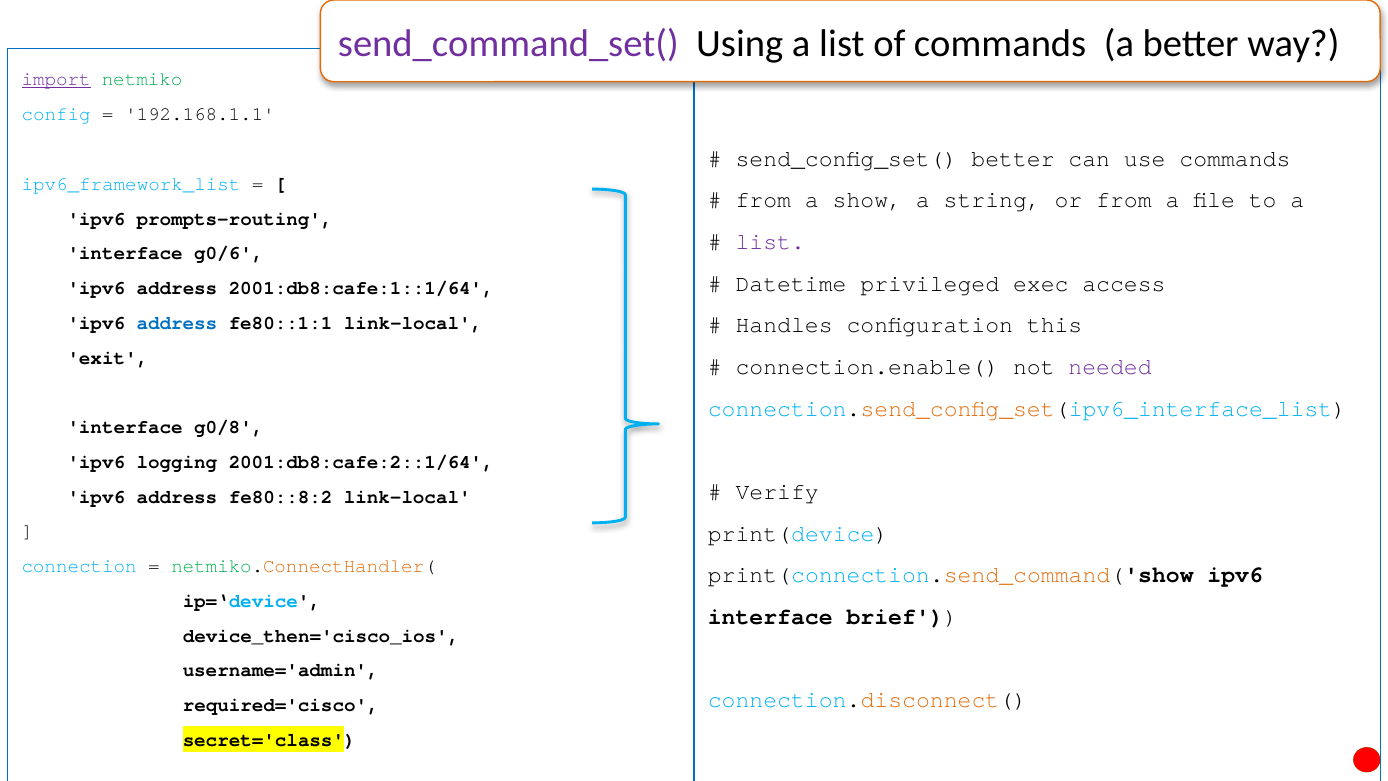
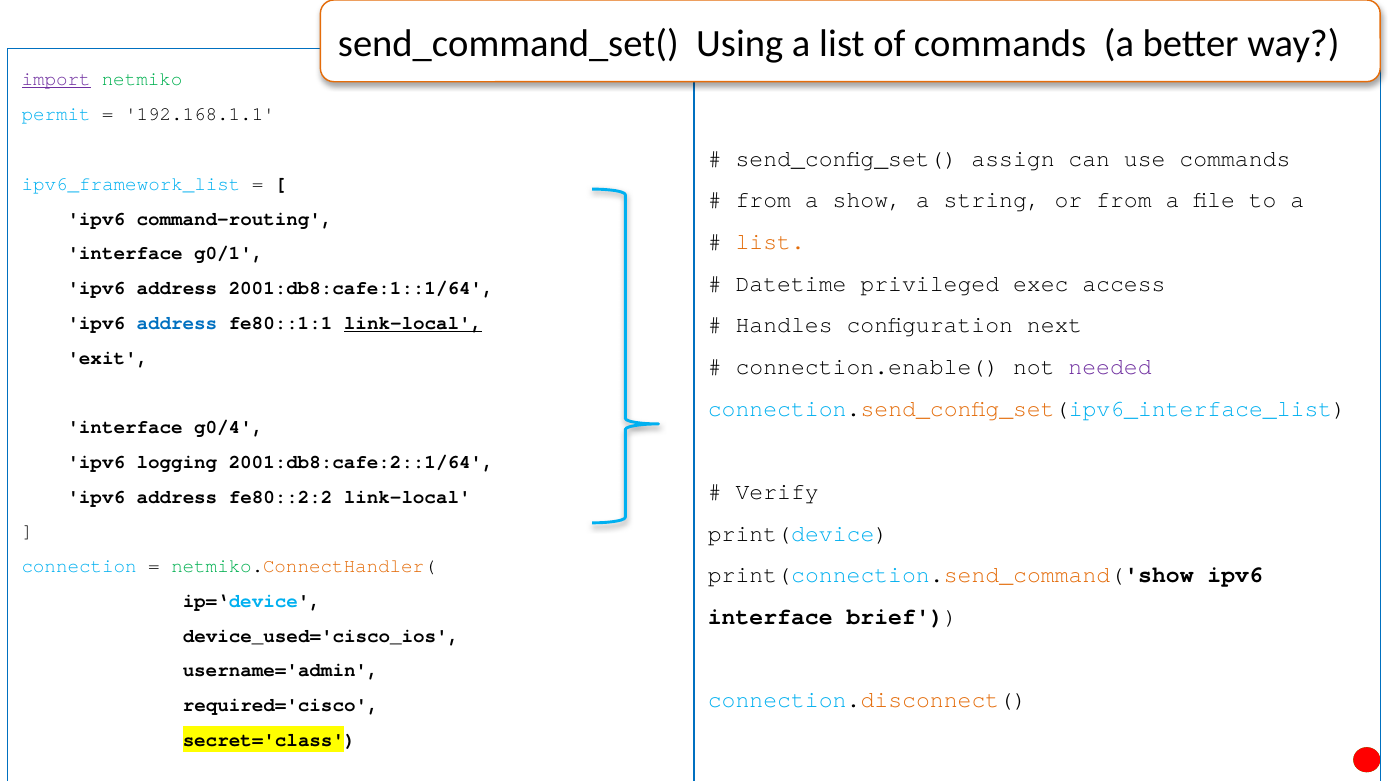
send_command_set( colour: purple -> black
config: config -> permit
send_config_set( better: better -> assign
prompts-routing: prompts-routing -> command-routing
list at (770, 242) colour: purple -> orange
g0/6: g0/6 -> g0/1
link-local at (413, 323) underline: none -> present
this: this -> next
g0/8: g0/8 -> g0/4
fe80::8:2: fe80::8:2 -> fe80::2:2
device_then='cisco_ios: device_then='cisco_ios -> device_used='cisco_ios
